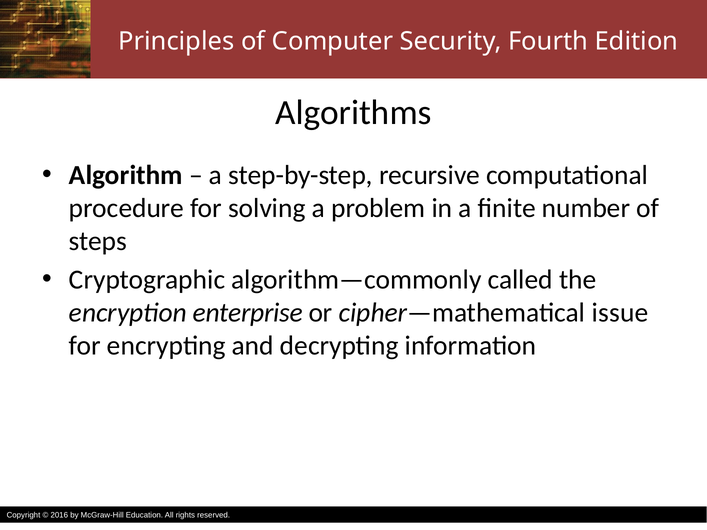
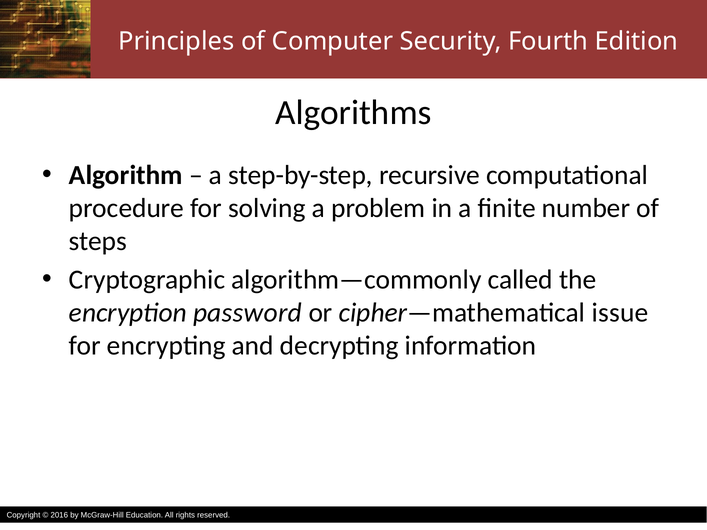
enterprise: enterprise -> password
